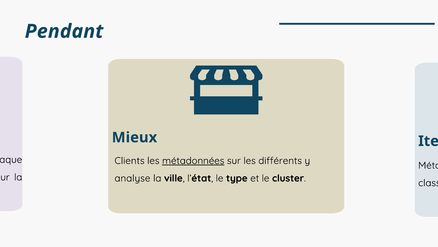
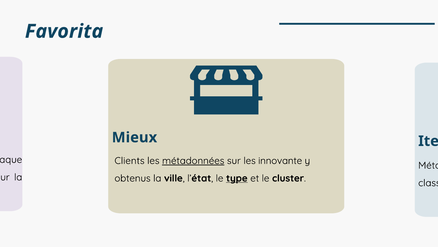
Pendant: Pendant -> Favorita
différents: différents -> innovante
analyse: analyse -> obtenus
type underline: none -> present
